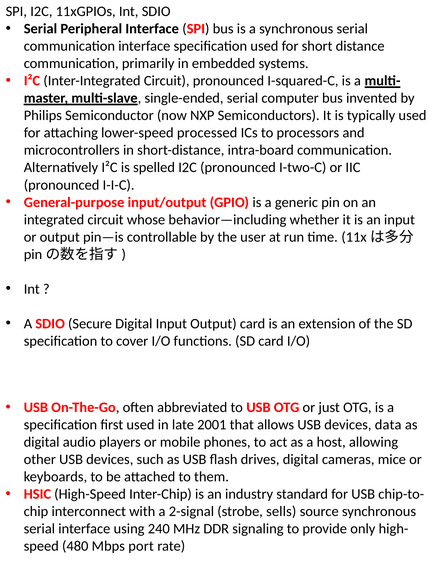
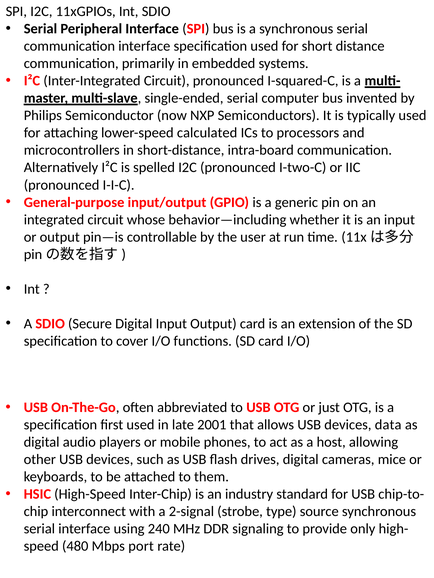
processed: processed -> calculated
sells: sells -> type
